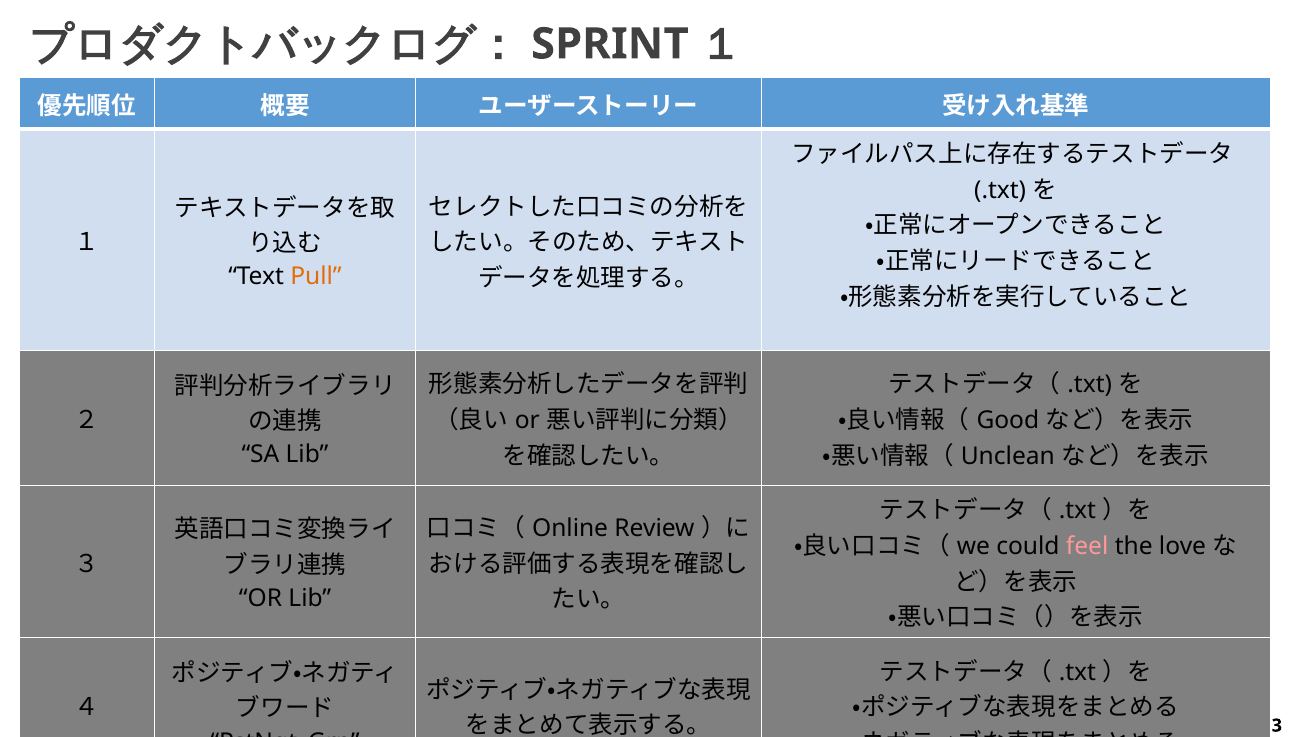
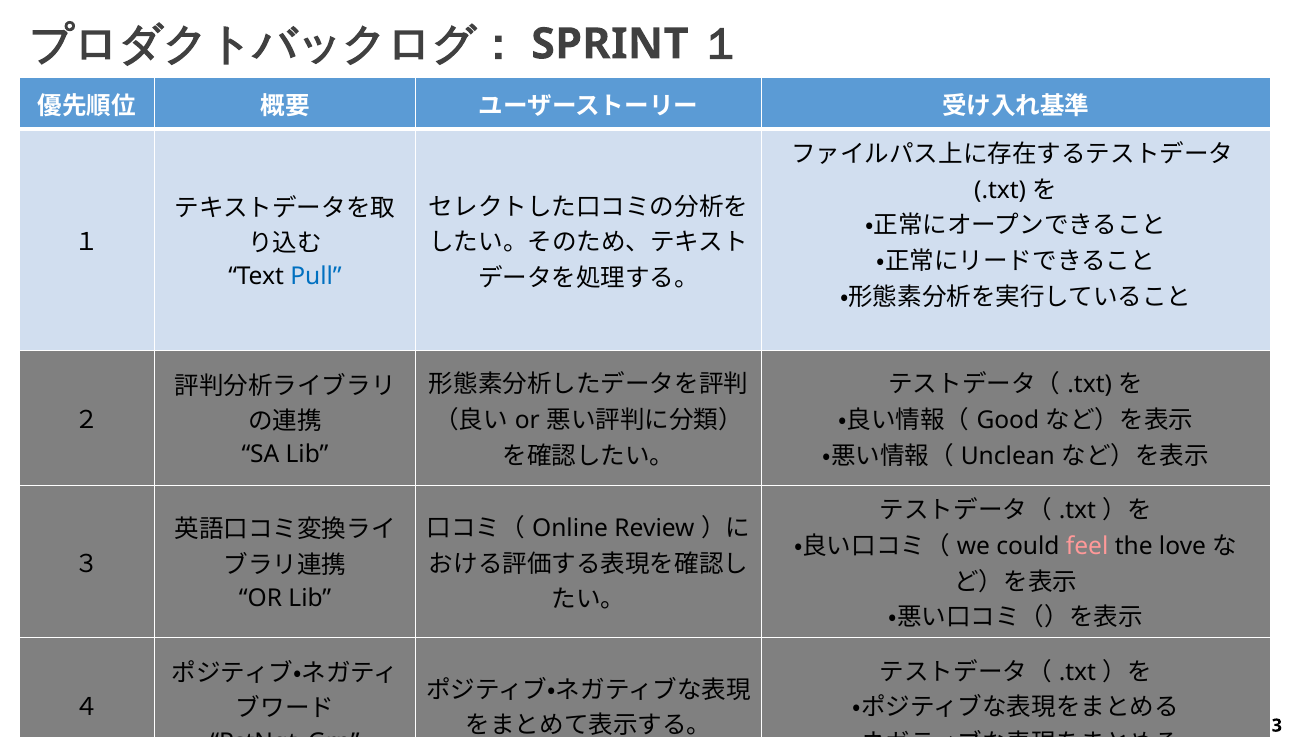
Pull colour: orange -> blue
